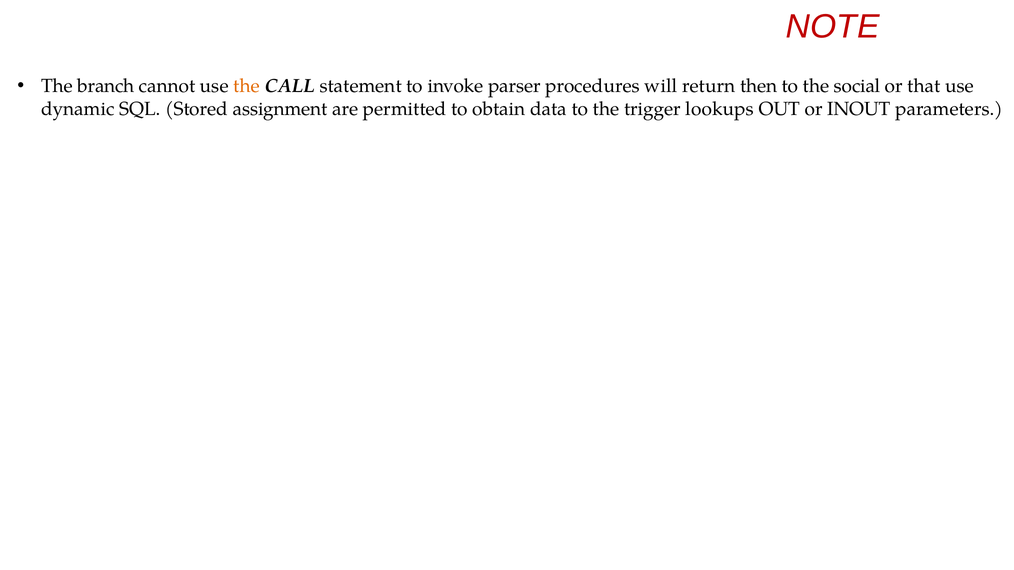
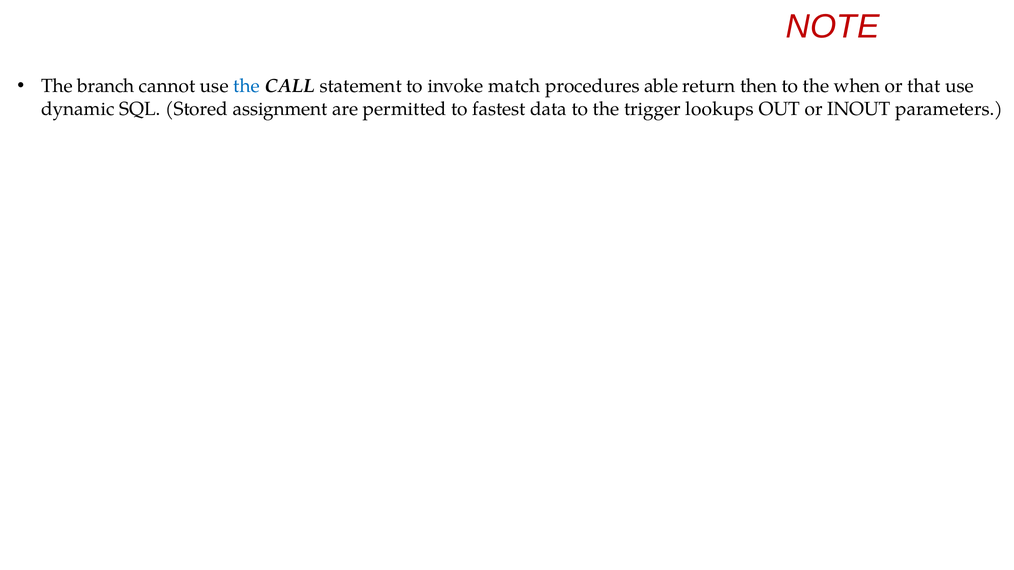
the at (247, 86) colour: orange -> blue
parser: parser -> match
will: will -> able
social: social -> when
obtain: obtain -> fastest
